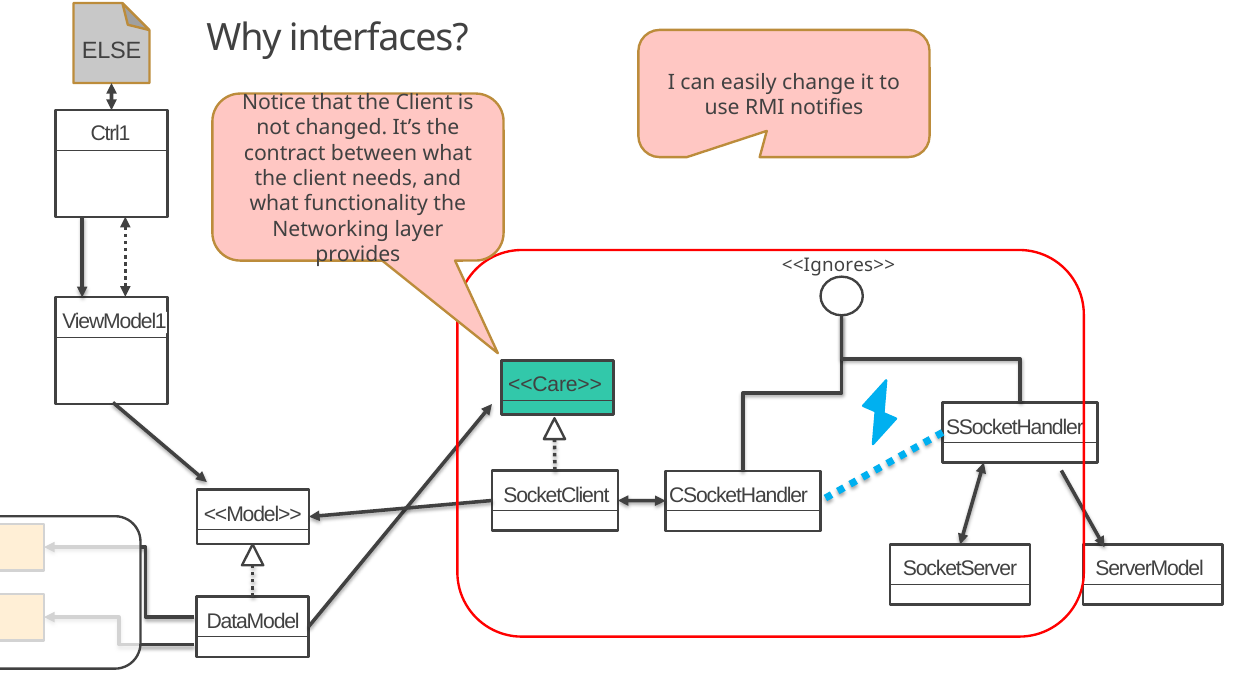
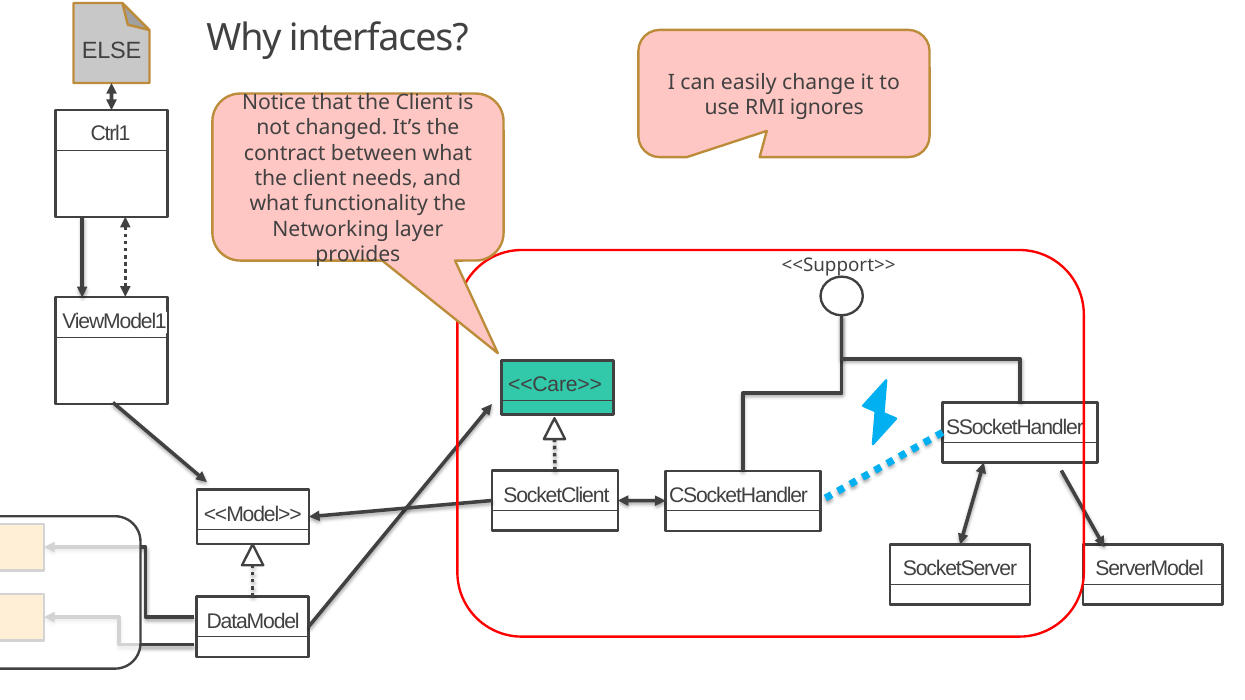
notifies: notifies -> ignores
<<Ignores>>: <<Ignores>> -> <<Support>>
